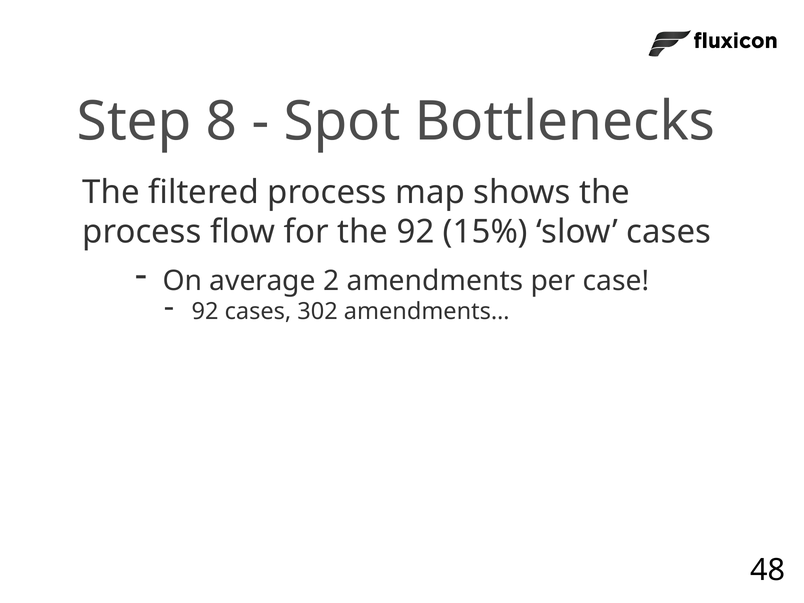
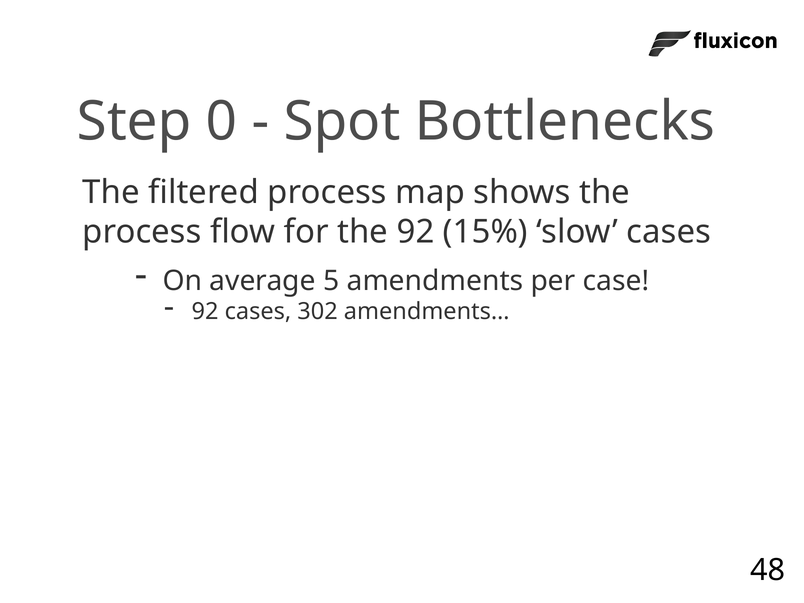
8: 8 -> 0
2: 2 -> 5
